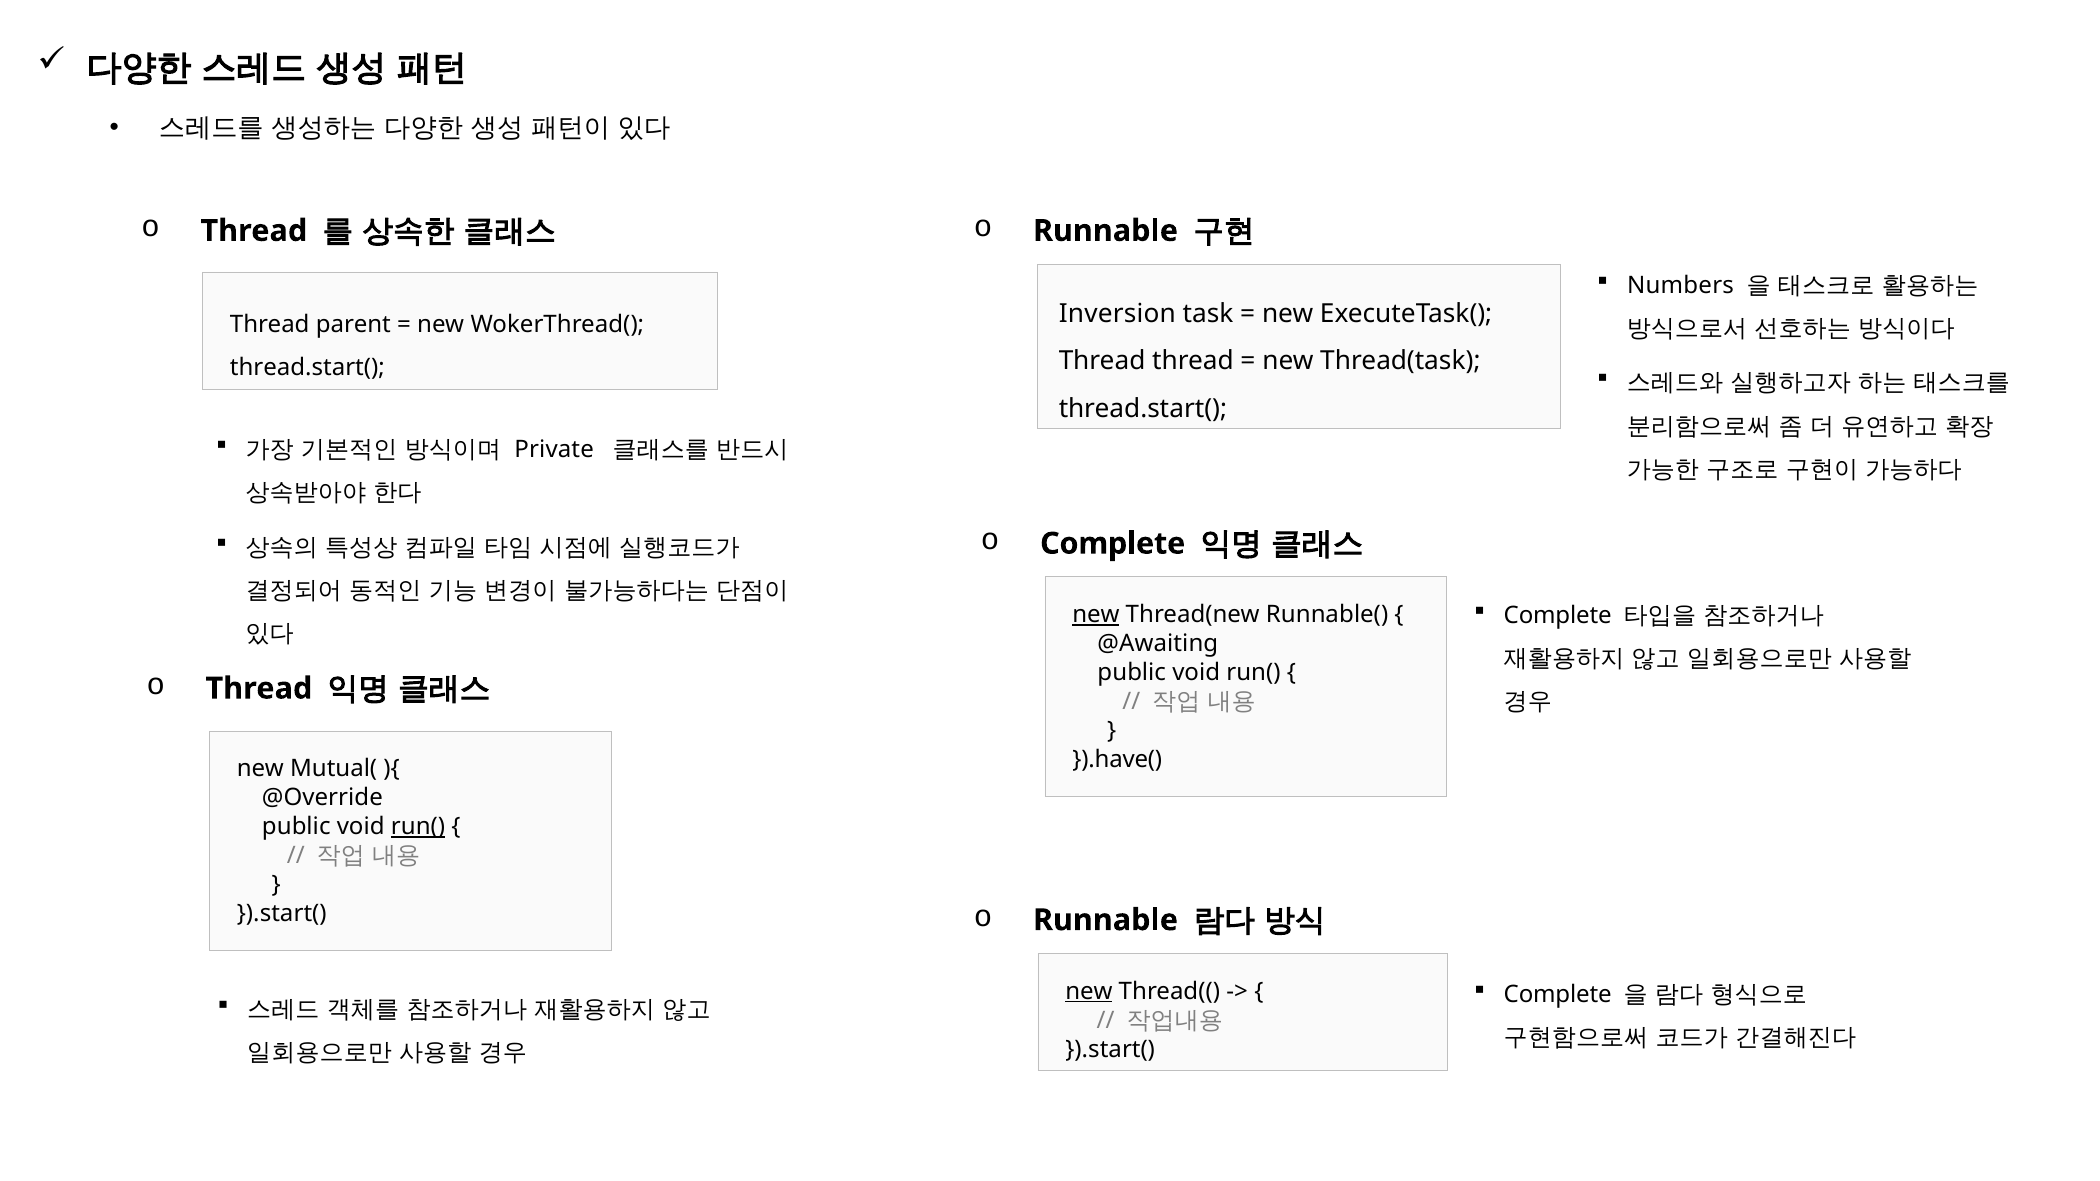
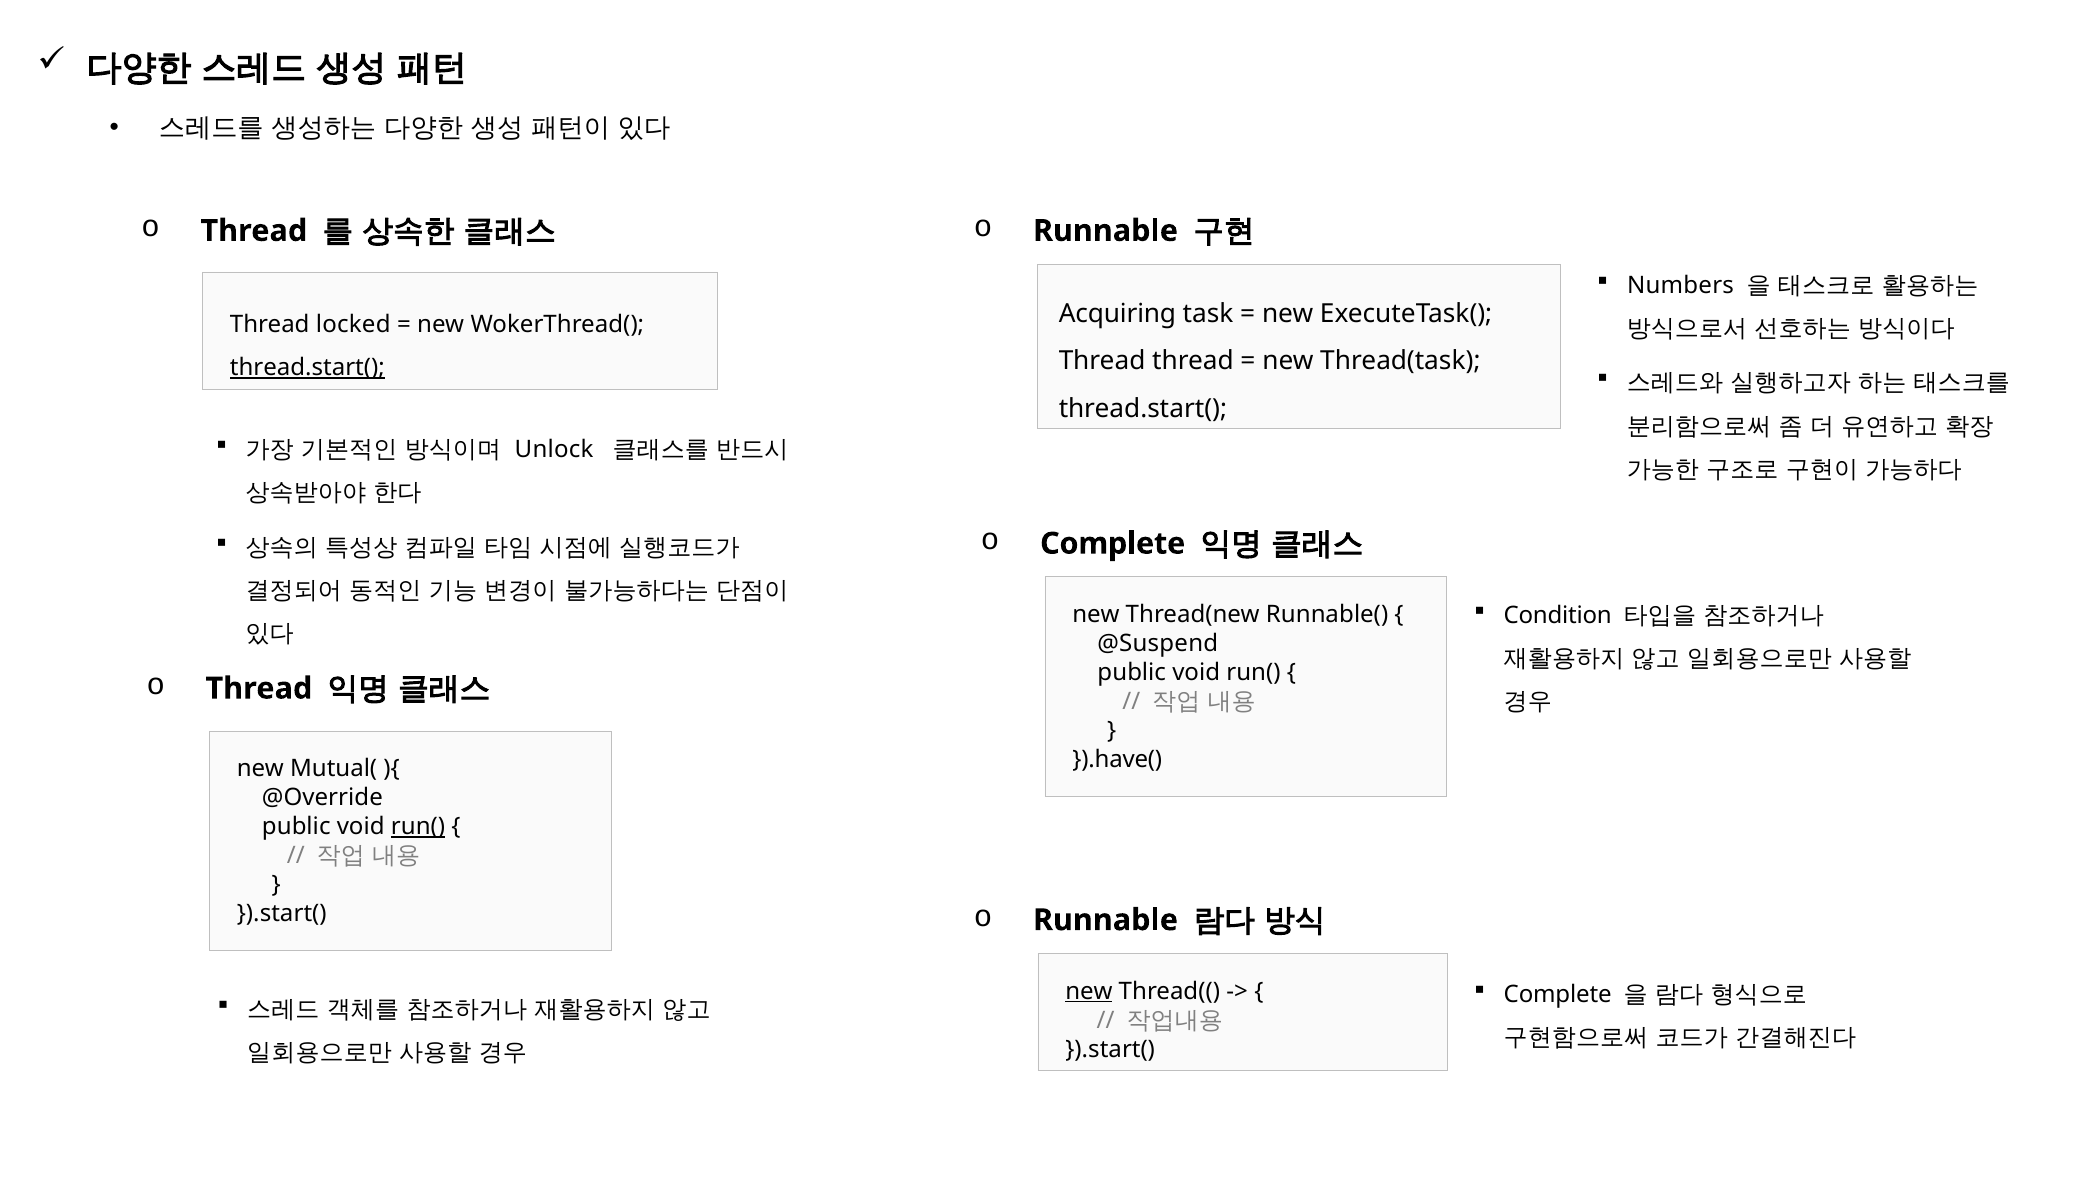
Inversion: Inversion -> Acquiring
parent: parent -> locked
thread.start( at (307, 368) underline: none -> present
Private: Private -> Unlock
Complete at (1558, 615): Complete -> Condition
new at (1096, 615) underline: present -> none
@Awaiting: @Awaiting -> @Suspend
